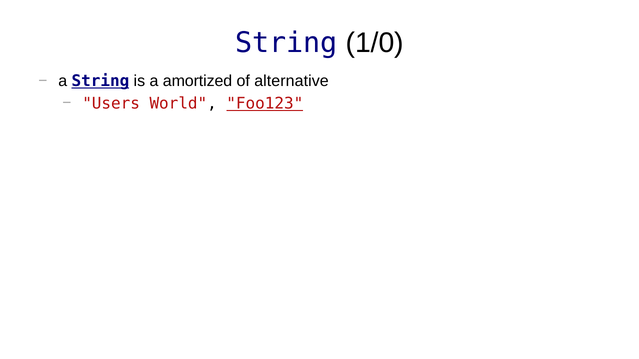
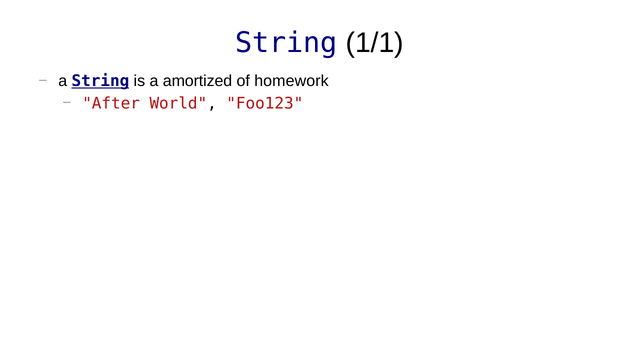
1/0: 1/0 -> 1/1
alternative: alternative -> homework
Users: Users -> After
Foo123 underline: present -> none
